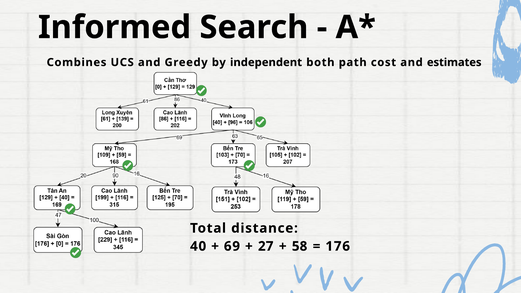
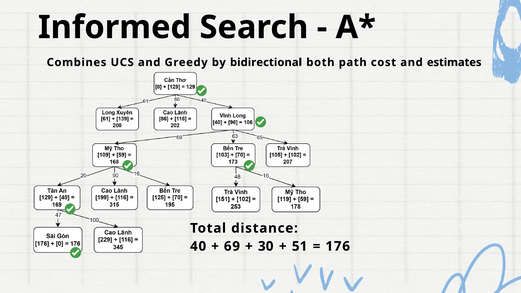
independent: independent -> bidirectional
27: 27 -> 30
58: 58 -> 51
